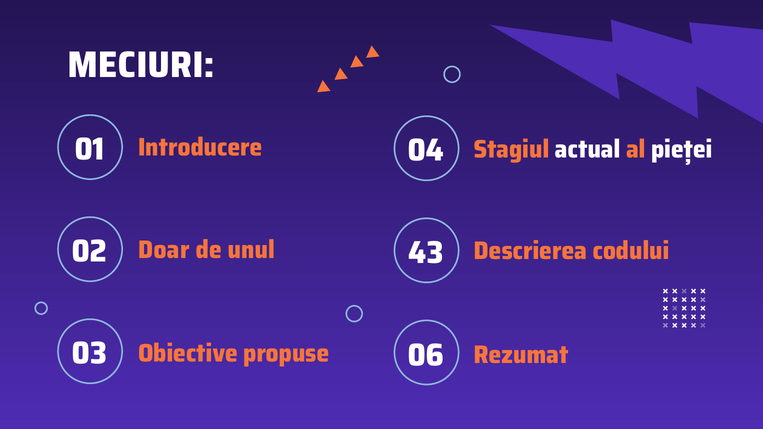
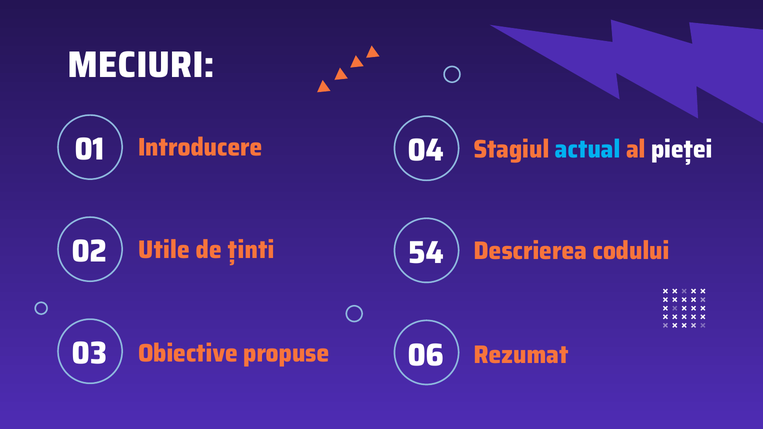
actual colour: white -> light blue
43: 43 -> 54
Doar: Doar -> Utile
unul: unul -> ținti
